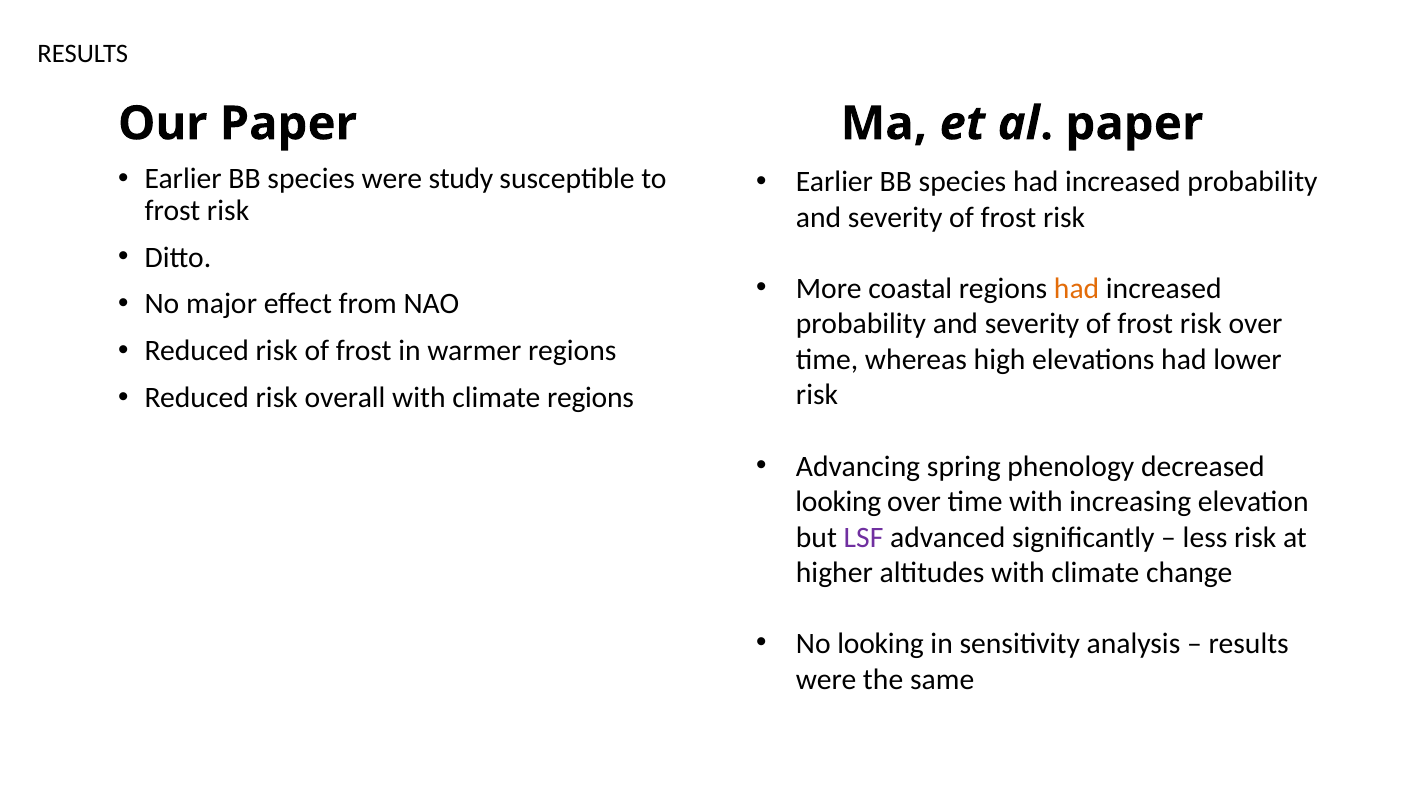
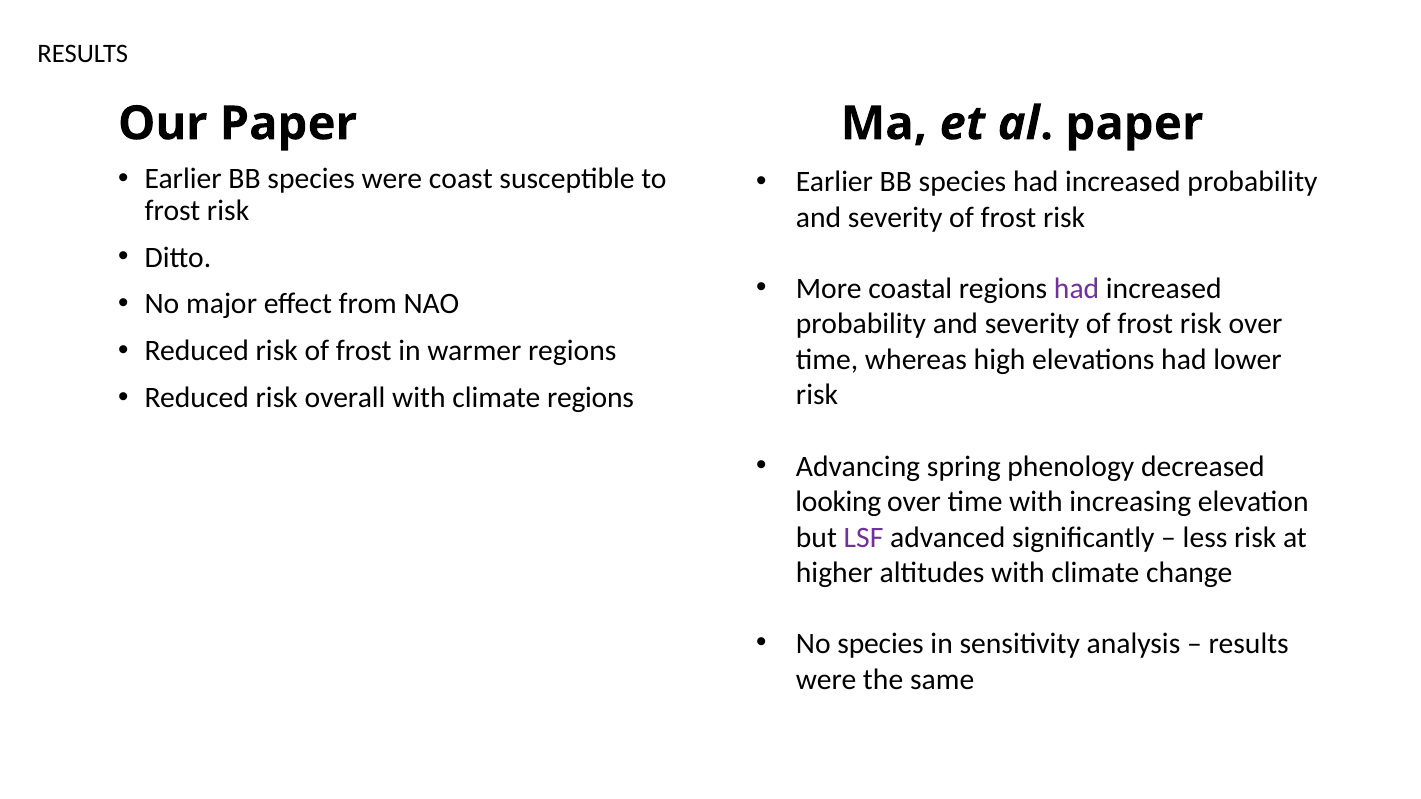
study: study -> coast
had at (1077, 289) colour: orange -> purple
No looking: looking -> species
